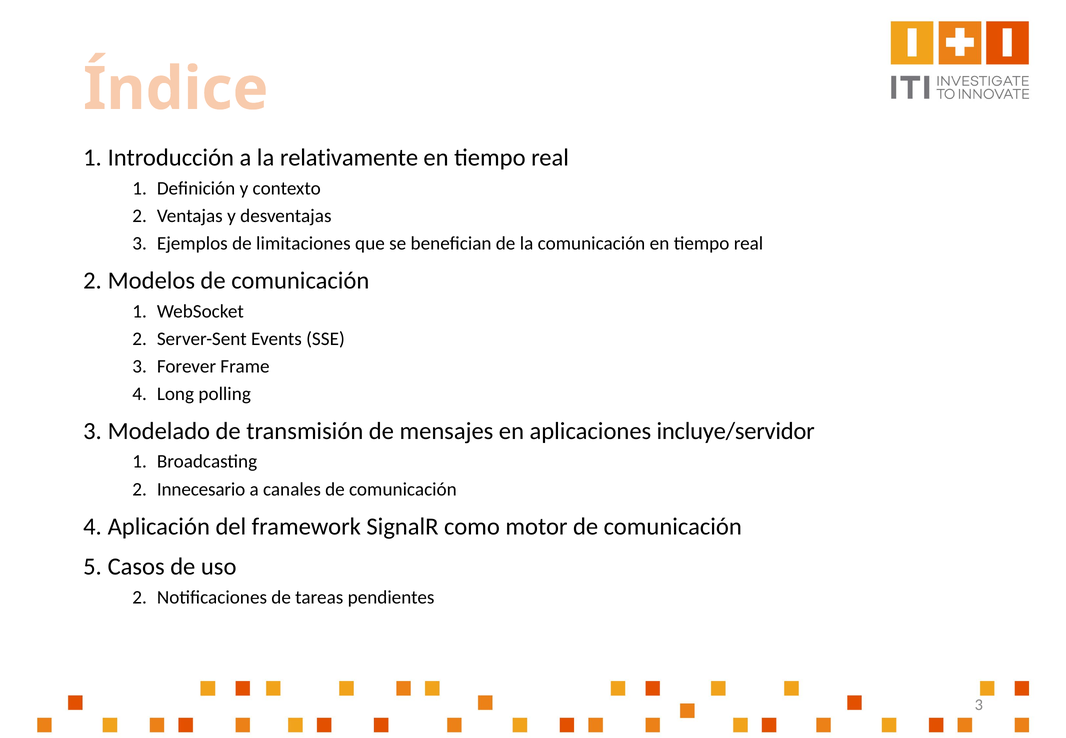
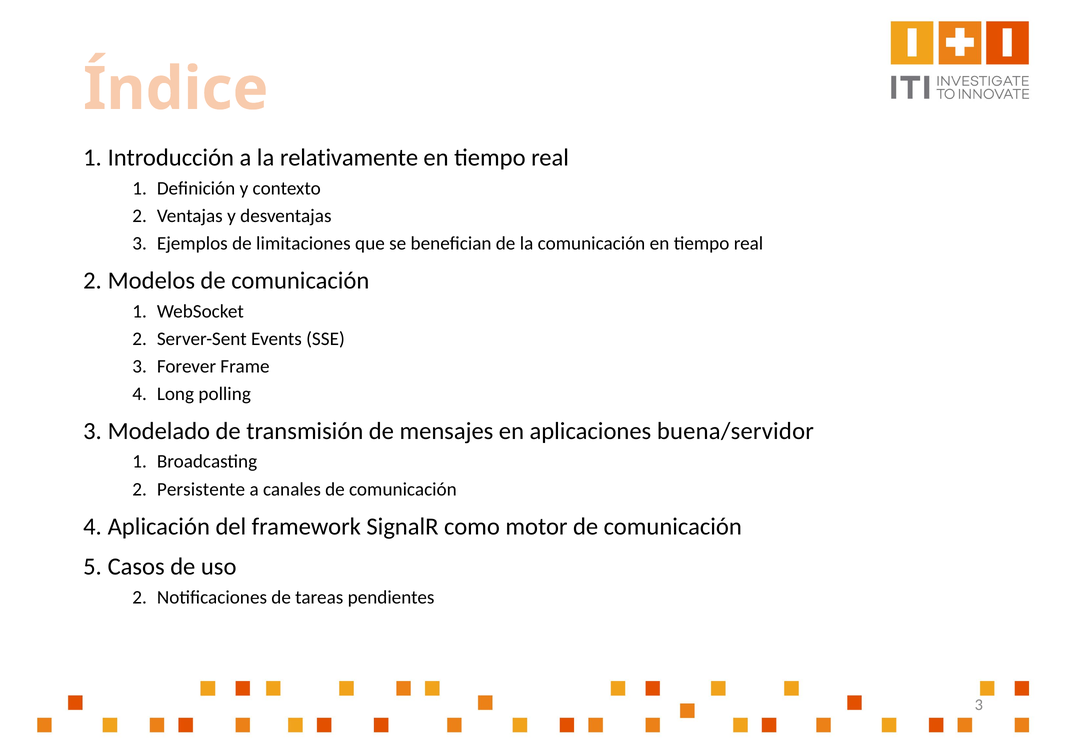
incluye/servidor: incluye/servidor -> buena/servidor
Innecesario: Innecesario -> Persistente
